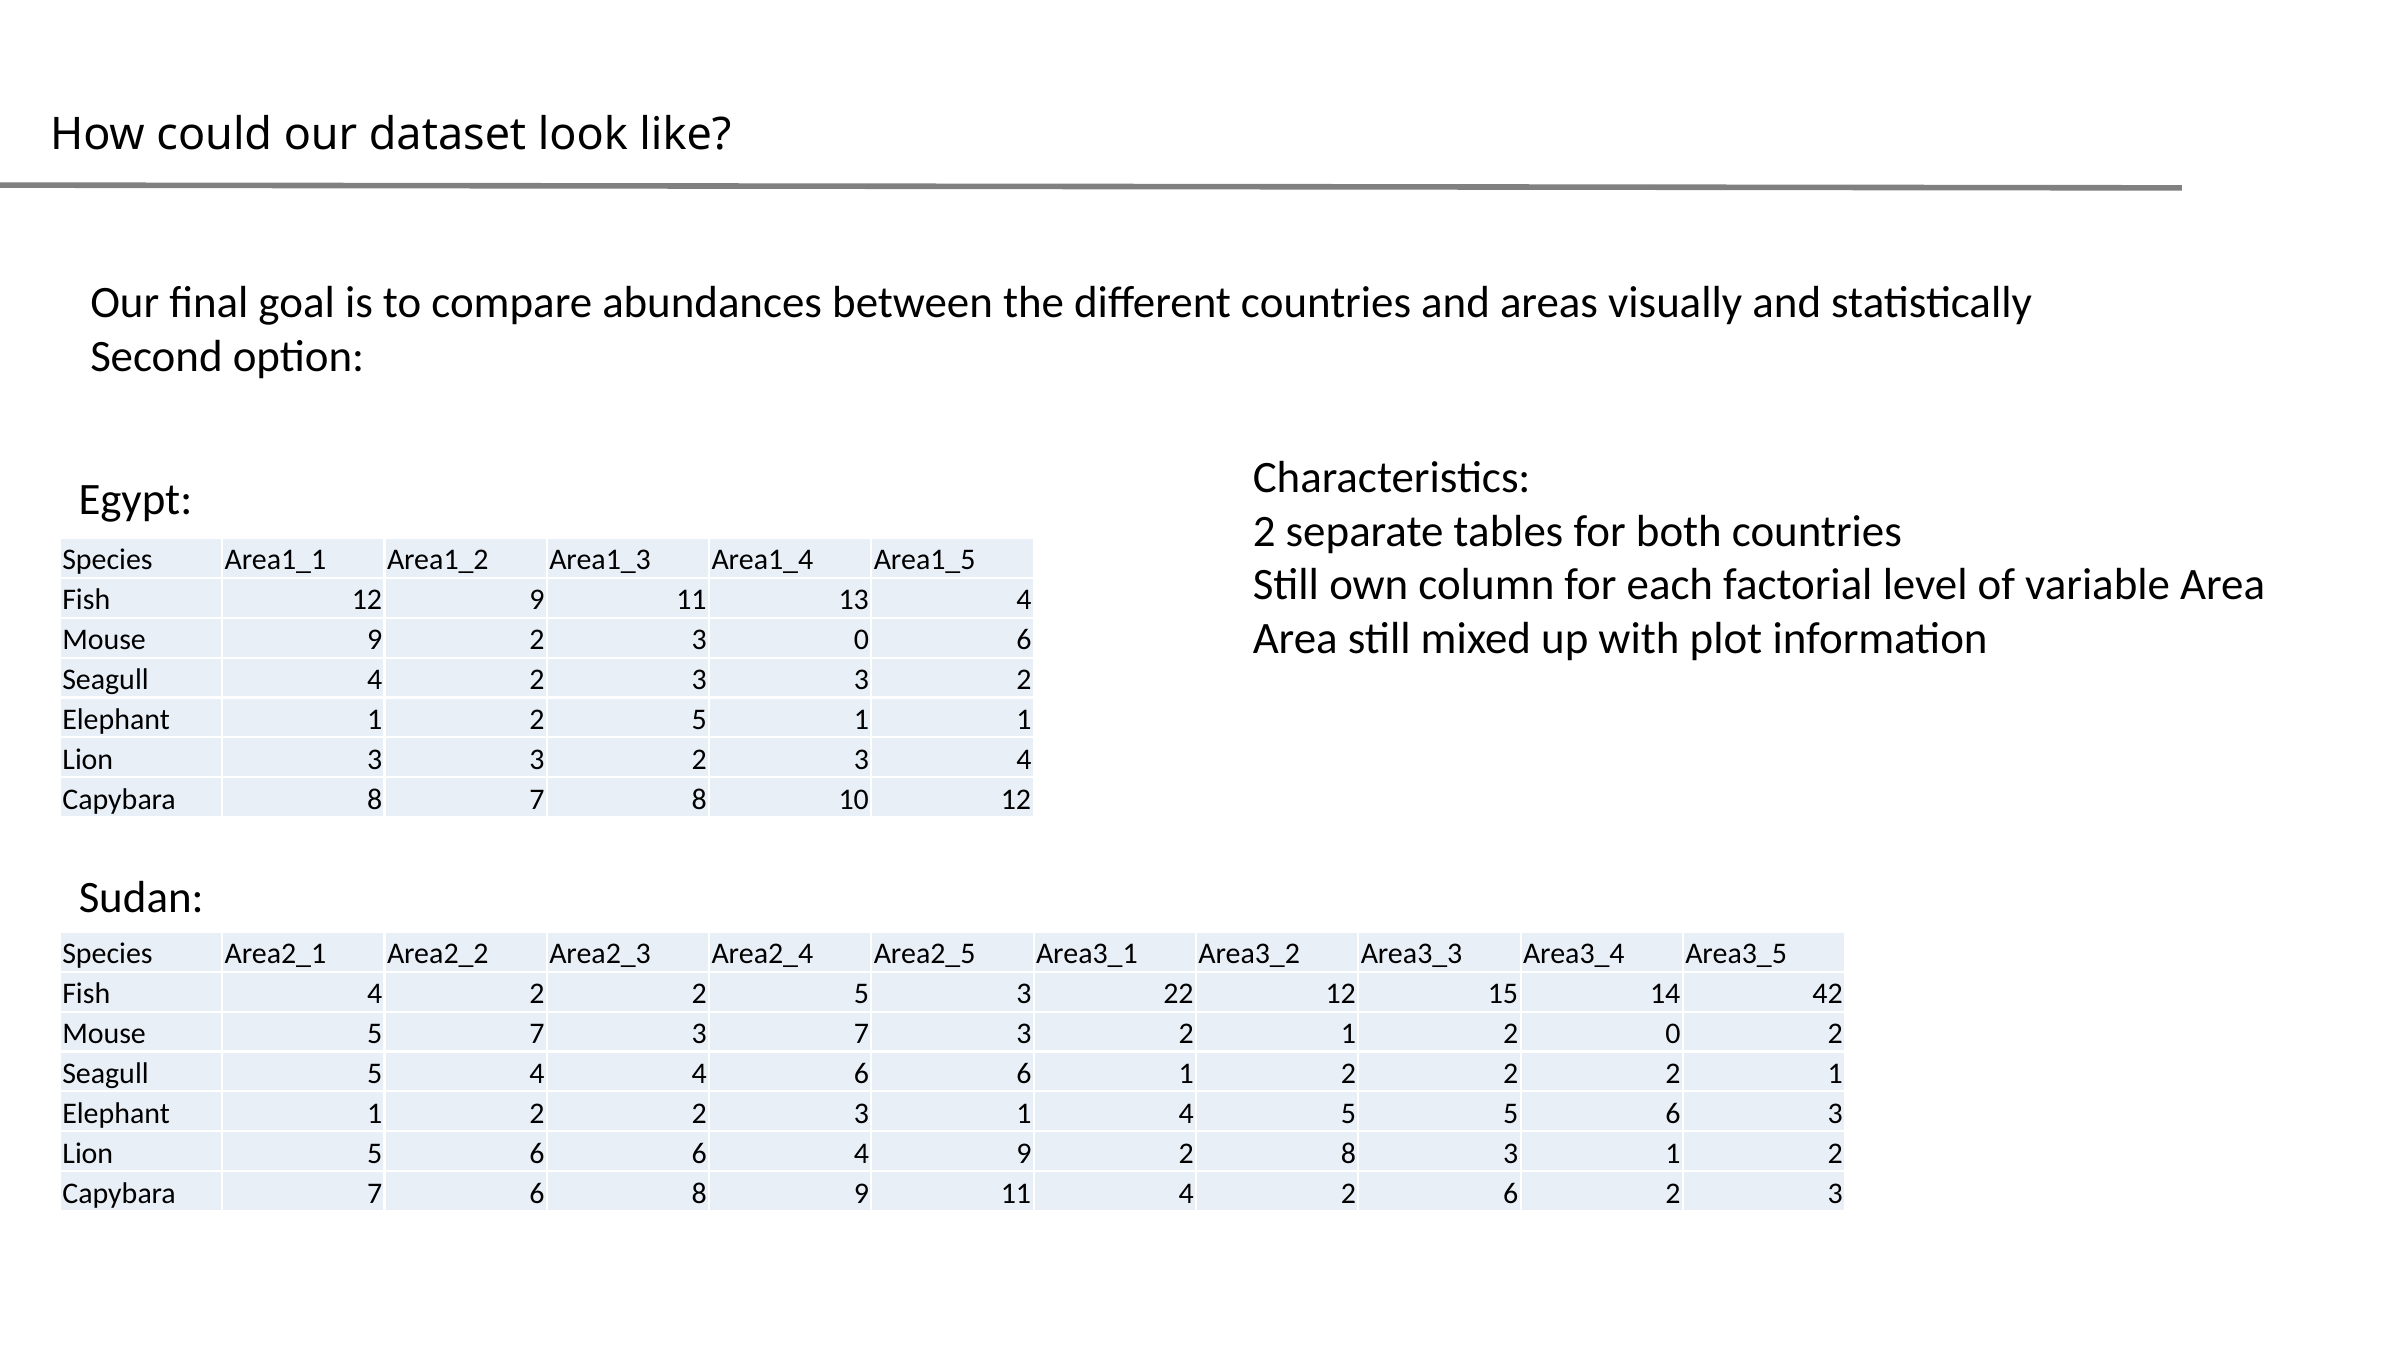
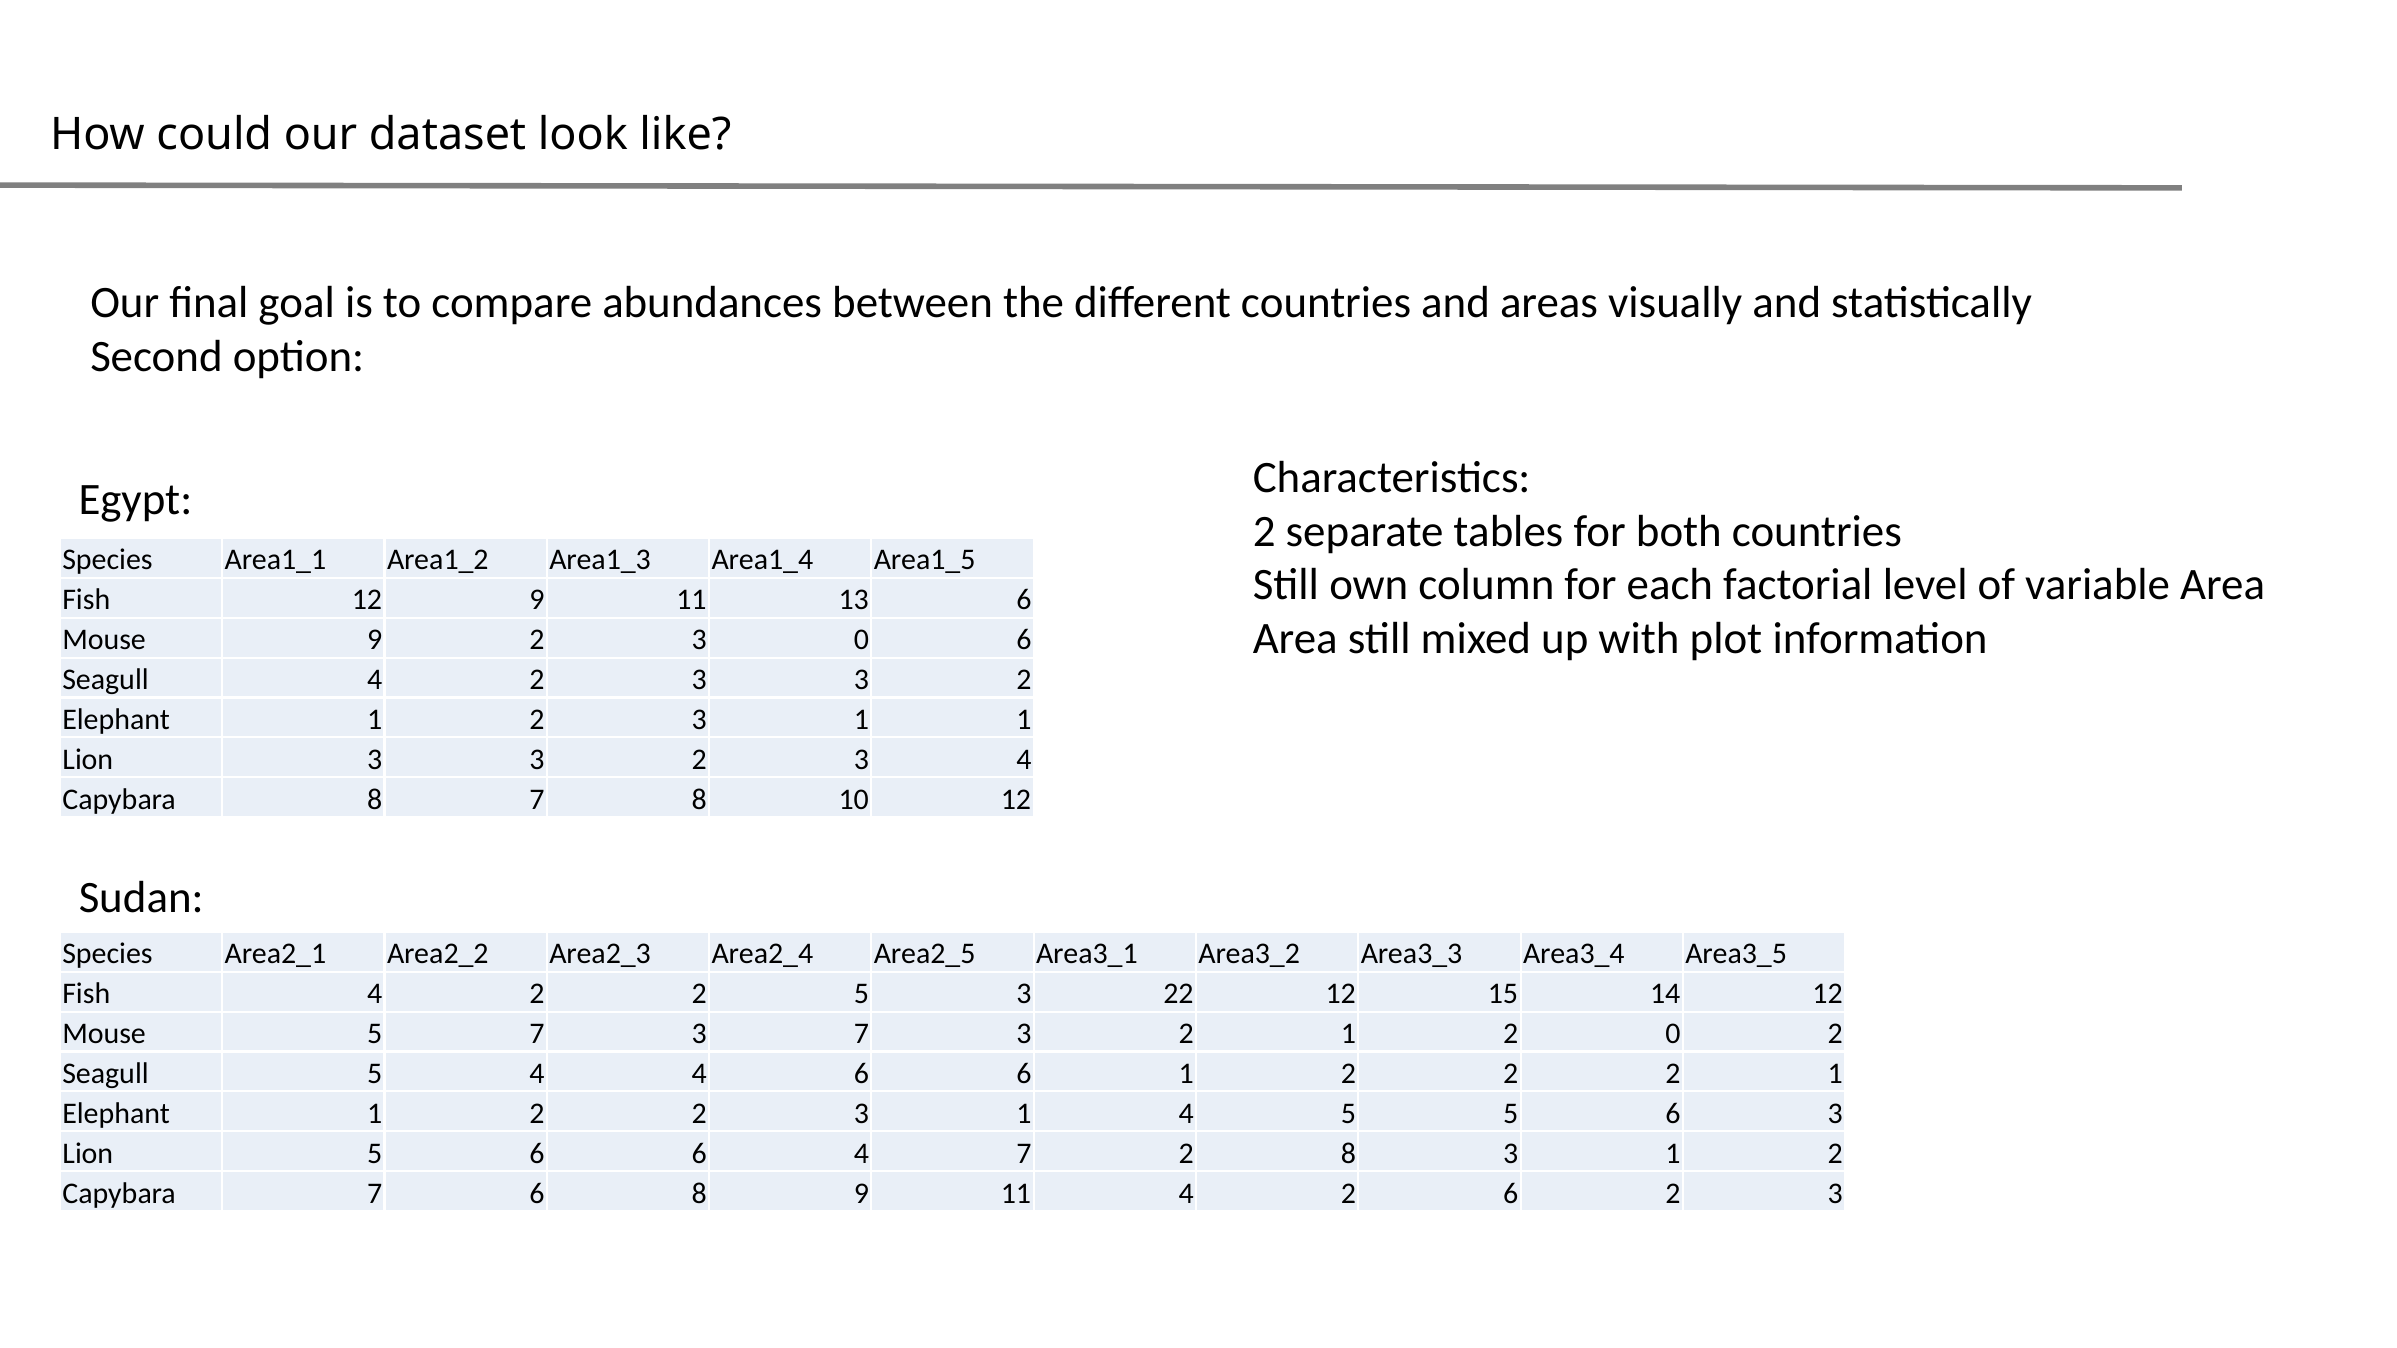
13 4: 4 -> 6
1 2 5: 5 -> 3
14 42: 42 -> 12
4 9: 9 -> 7
